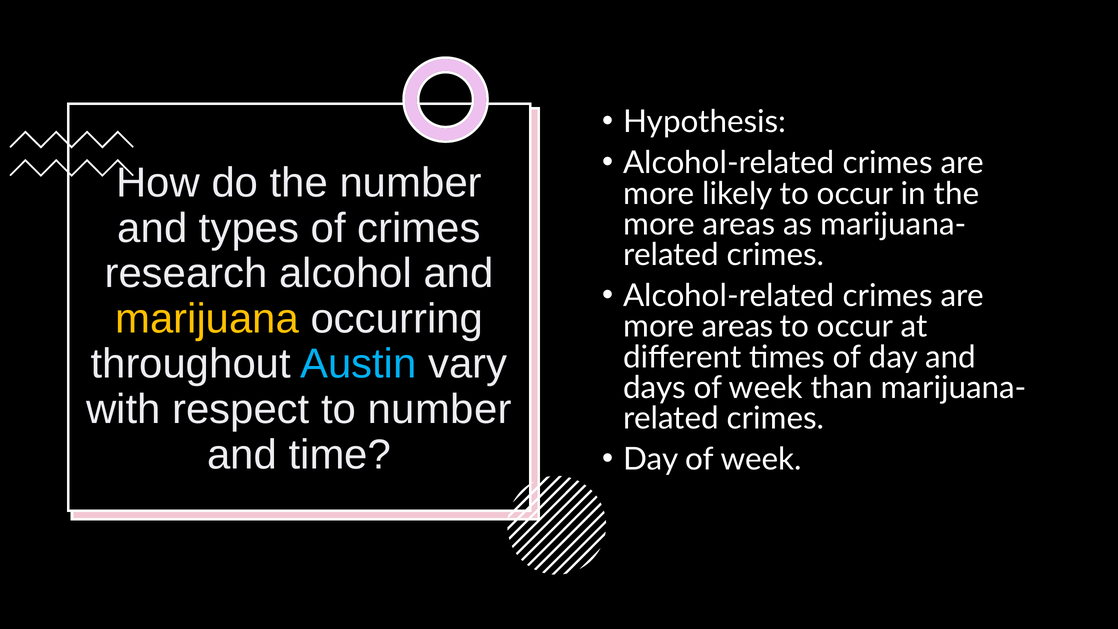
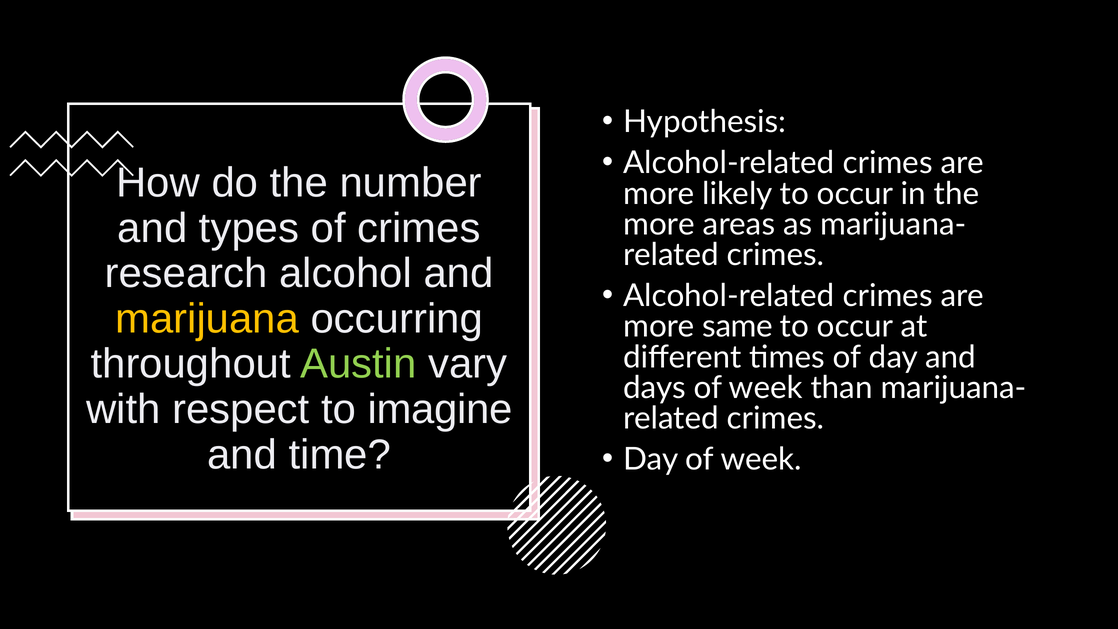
areas at (738, 327): areas -> same
Austin colour: light blue -> light green
to number: number -> imagine
